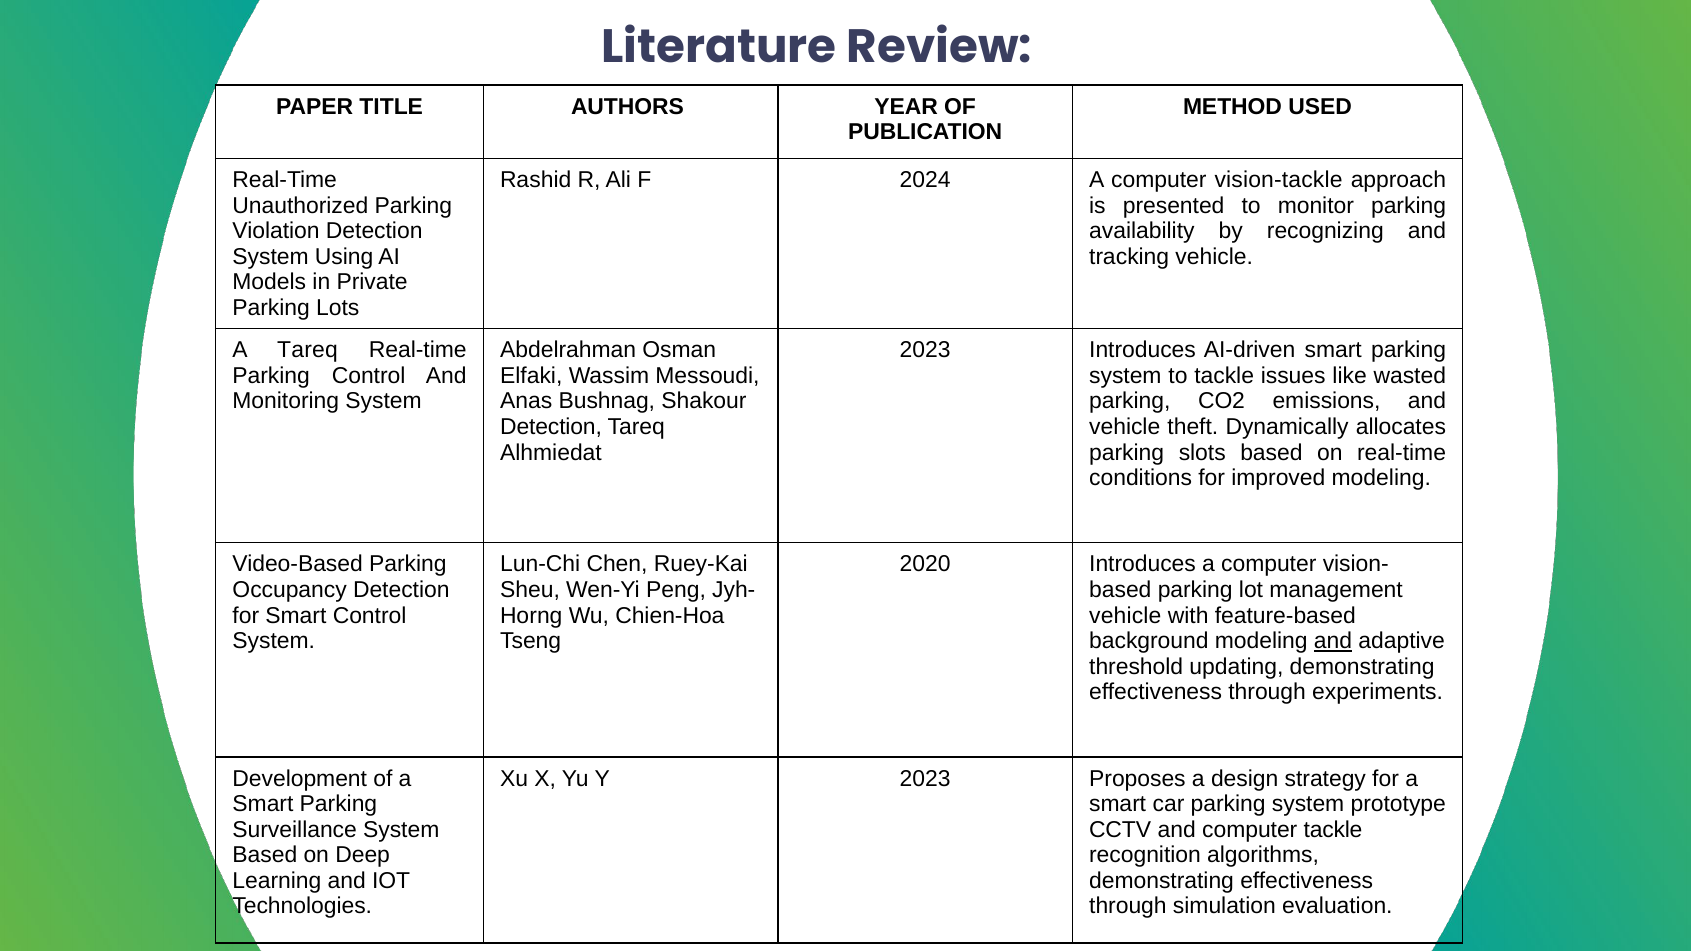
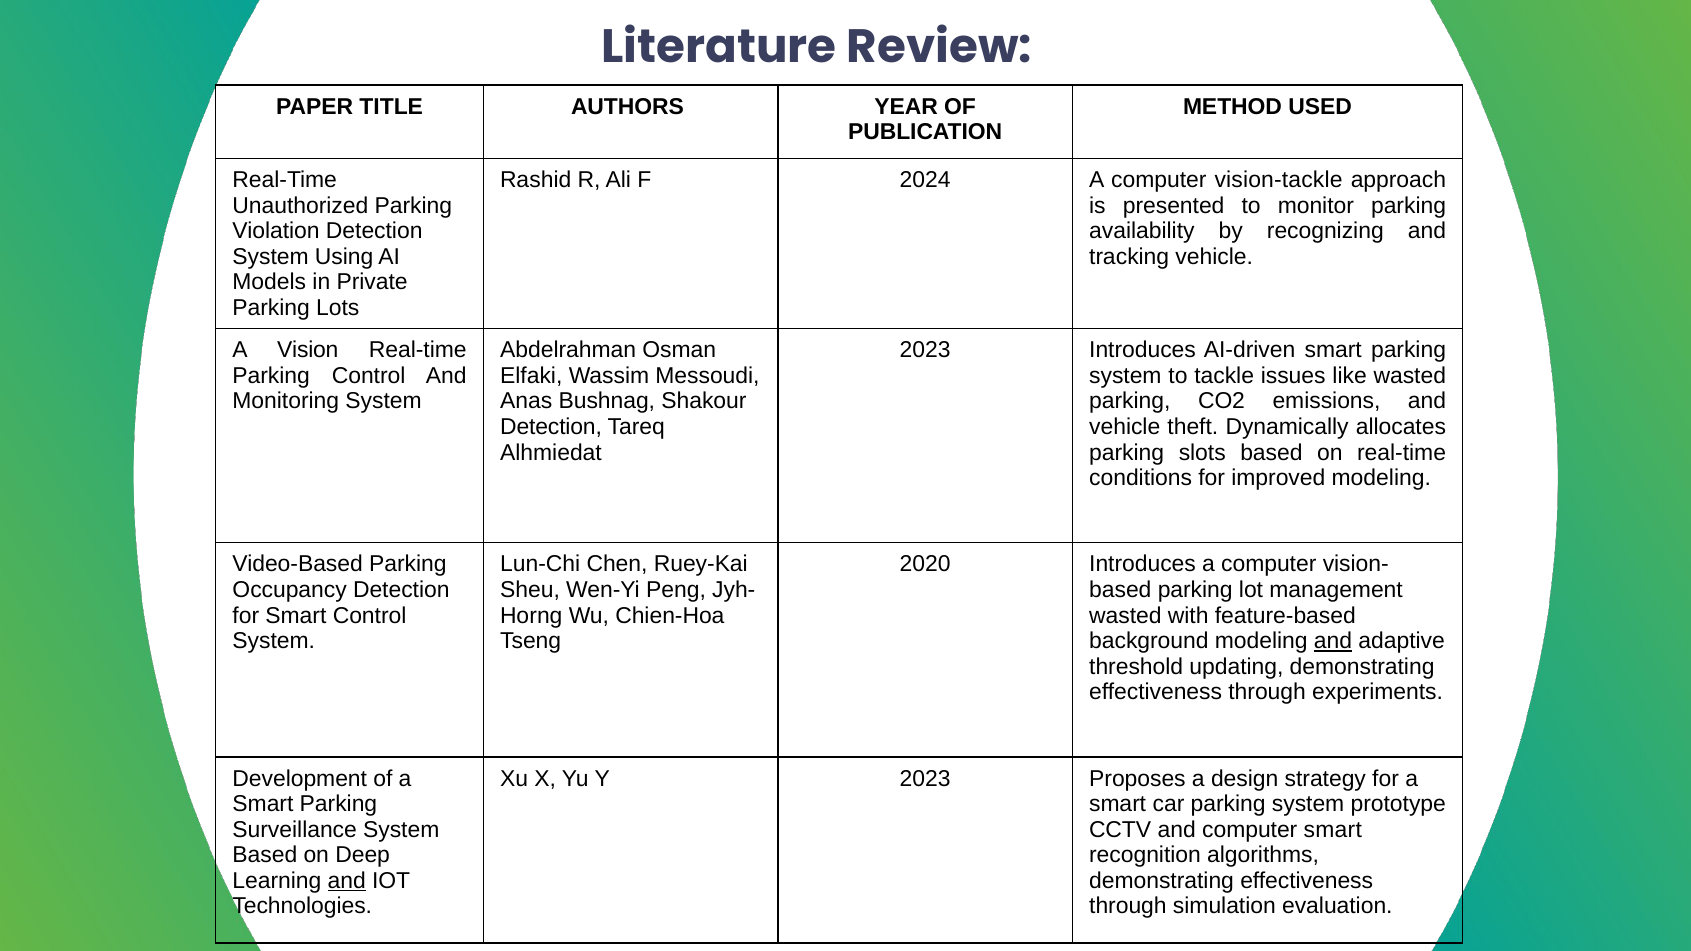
A Tareq: Tareq -> Vision
vehicle at (1125, 616): vehicle -> wasted
computer tackle: tackle -> smart
and at (347, 881) underline: none -> present
